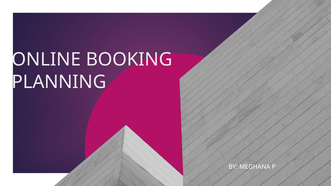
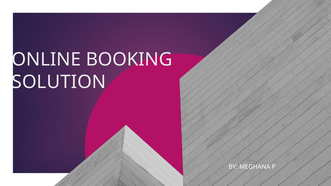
PLANNING: PLANNING -> SOLUTION
